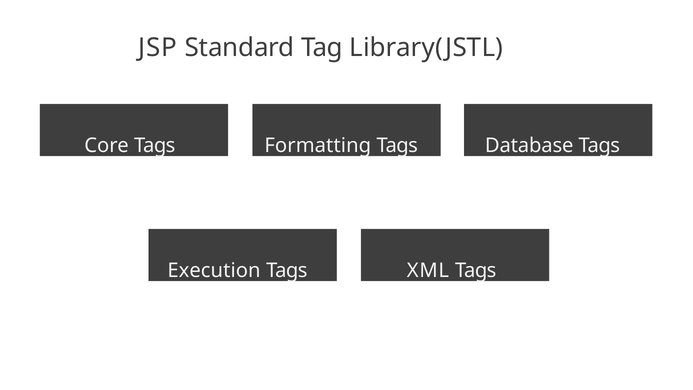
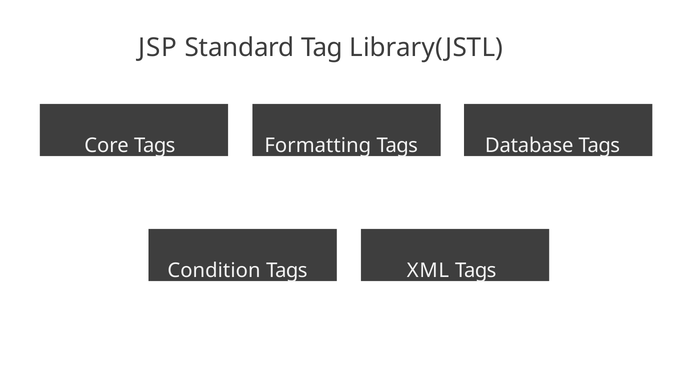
Execution: Execution -> Condition
